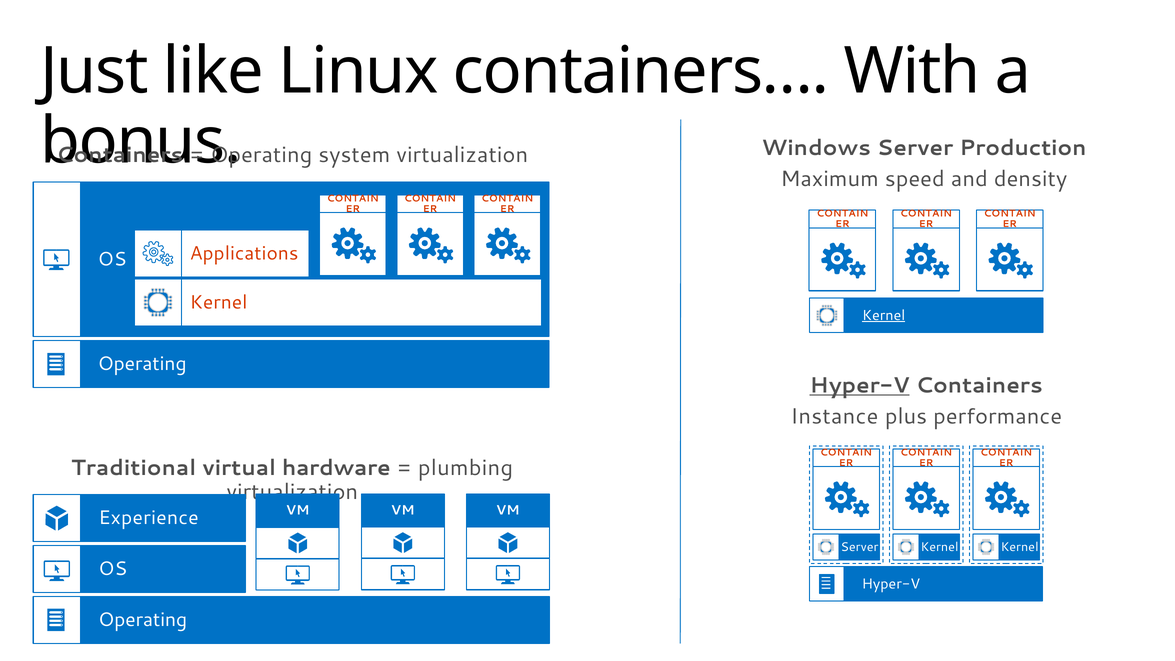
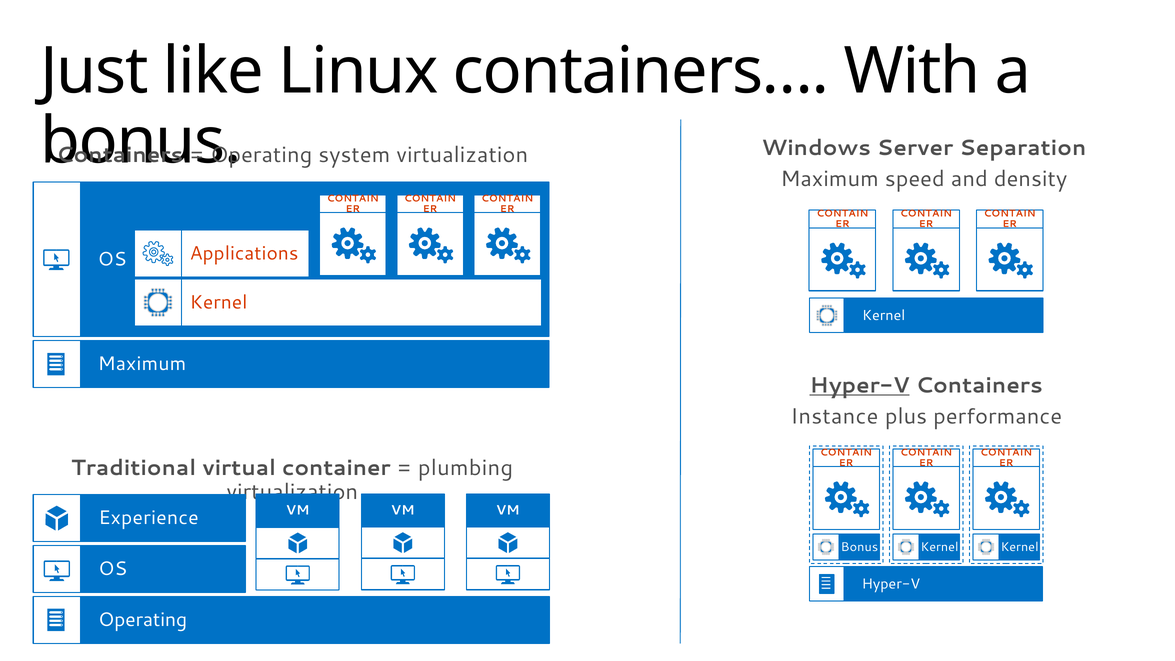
Production: Production -> Separation
Kernel at (884, 315) underline: present -> none
Operating at (142, 364): Operating -> Maximum
hardware: hardware -> container
Server at (860, 547): Server -> Bonus
